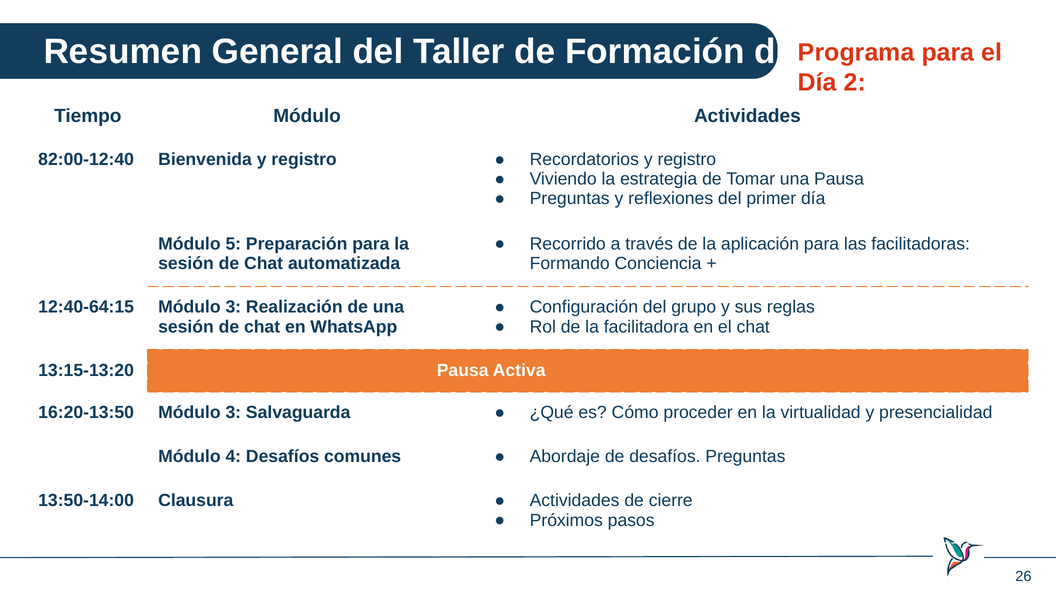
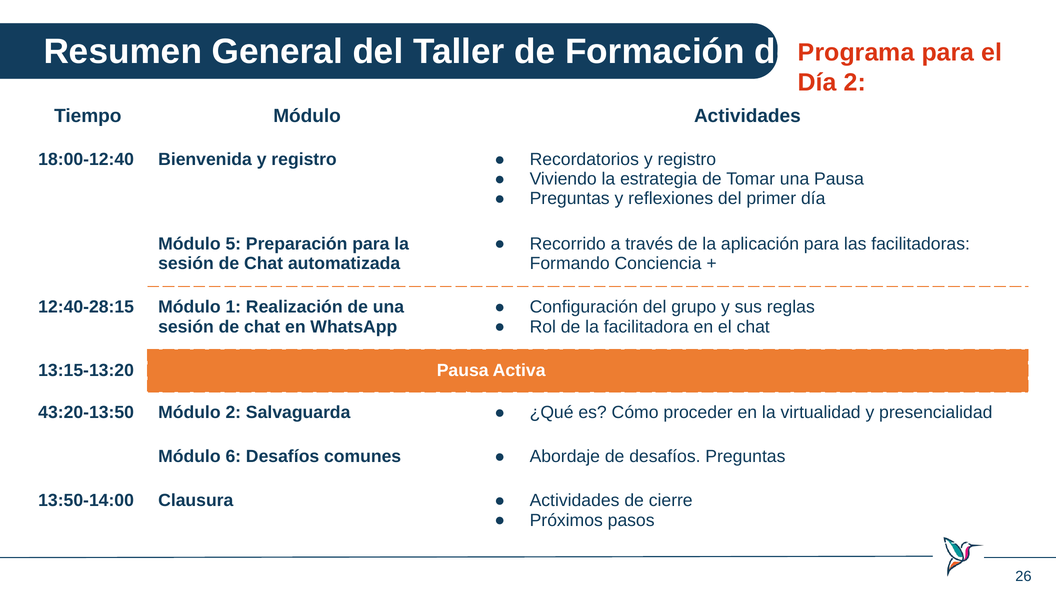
82:00-12:40: 82:00-12:40 -> 18:00-12:40
12:40-64:15: 12:40-64:15 -> 12:40-28:15
3 at (233, 307): 3 -> 1
16:20-13:50: 16:20-13:50 -> 43:20-13:50
3 at (233, 413): 3 -> 2
4: 4 -> 6
